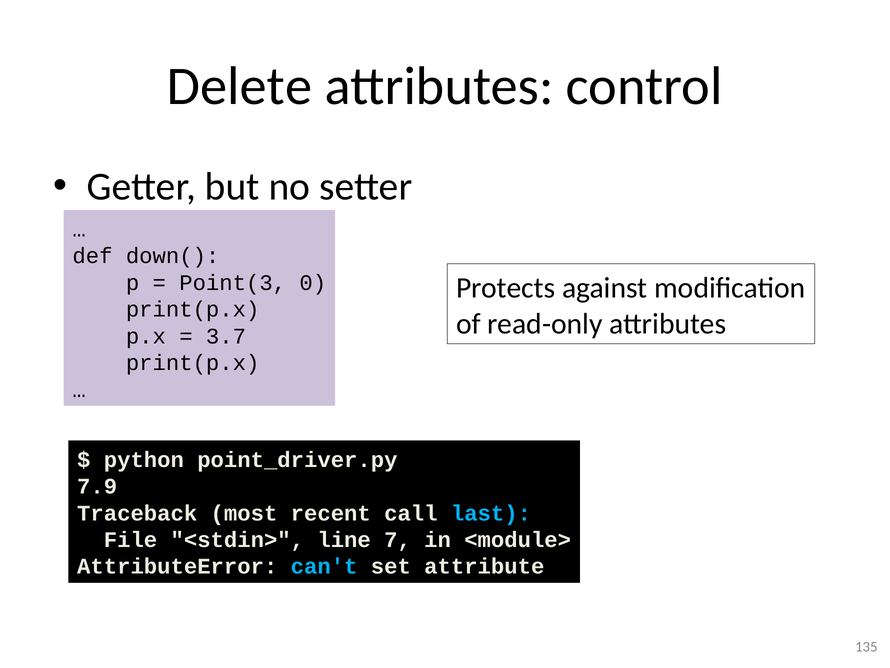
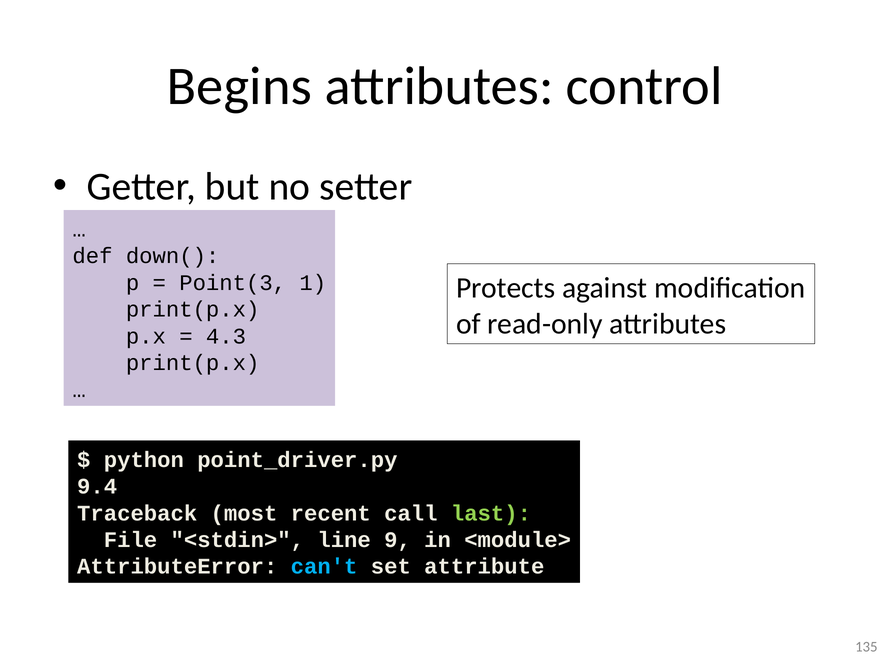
Delete: Delete -> Begins
0: 0 -> 1
3.7: 3.7 -> 4.3
7.9: 7.9 -> 9.4
last colour: light blue -> light green
7: 7 -> 9
